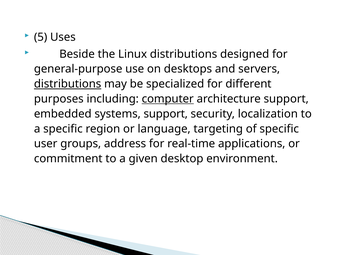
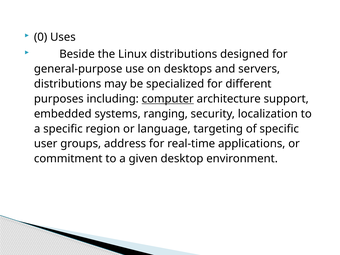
5: 5 -> 0
distributions at (68, 84) underline: present -> none
systems support: support -> ranging
